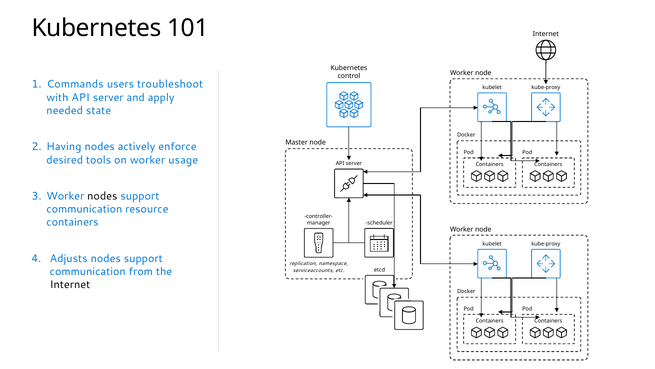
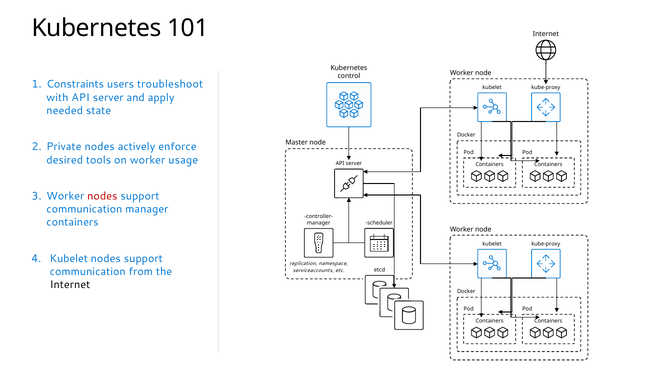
Commands: Commands -> Constraints
Having: Having -> Private
nodes at (102, 196) colour: black -> red
communication resource: resource -> manager
Adjusts at (69, 258): Adjusts -> Kubelet
